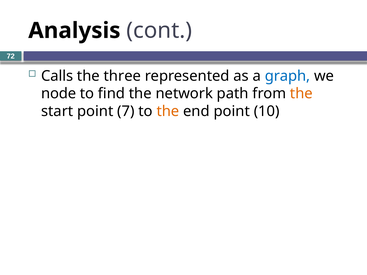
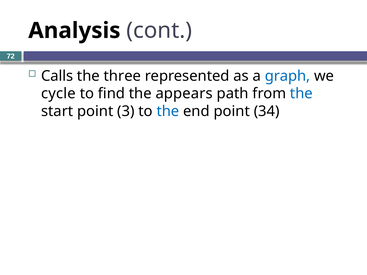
node: node -> cycle
network: network -> appears
the at (301, 94) colour: orange -> blue
7: 7 -> 3
the at (168, 111) colour: orange -> blue
10: 10 -> 34
